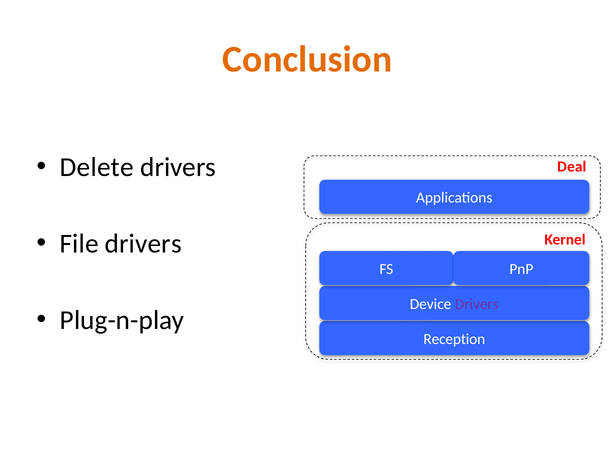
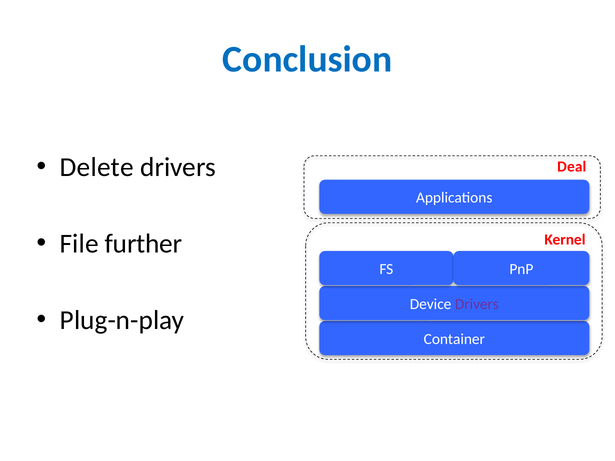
Conclusion colour: orange -> blue
File drivers: drivers -> further
Reception: Reception -> Container
